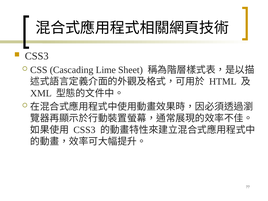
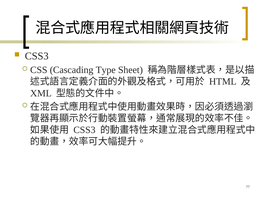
Lime: Lime -> Type
